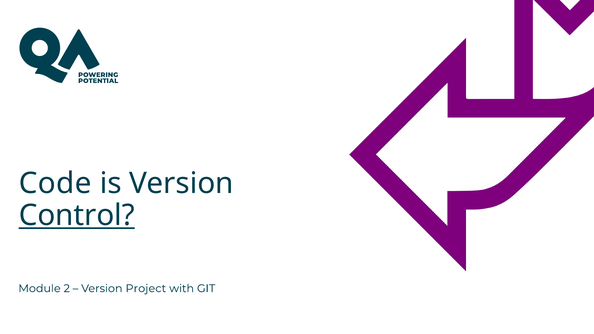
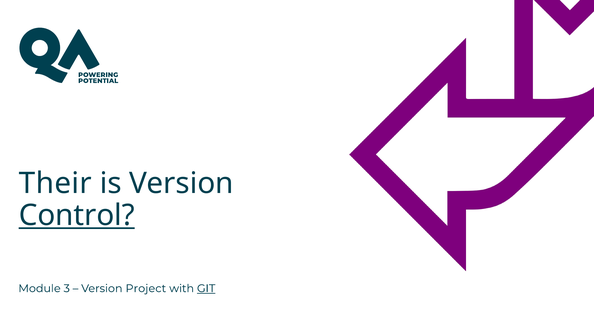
Code: Code -> Their
2: 2 -> 3
GIT underline: none -> present
